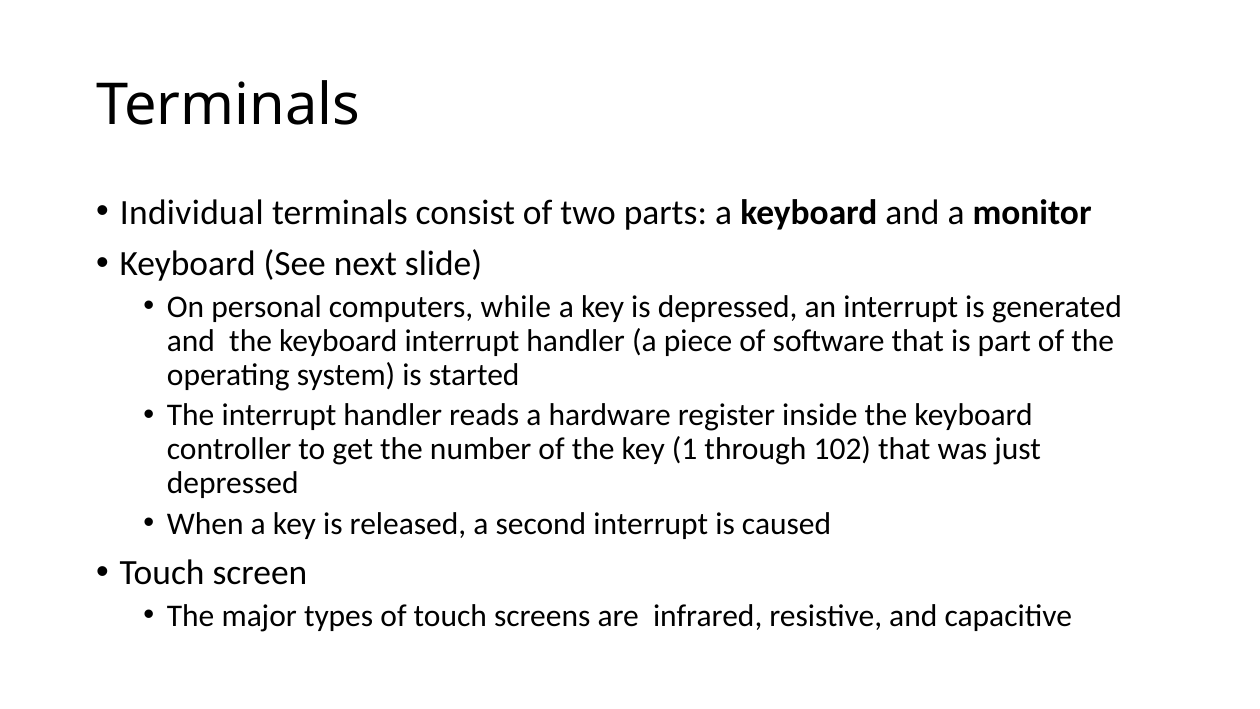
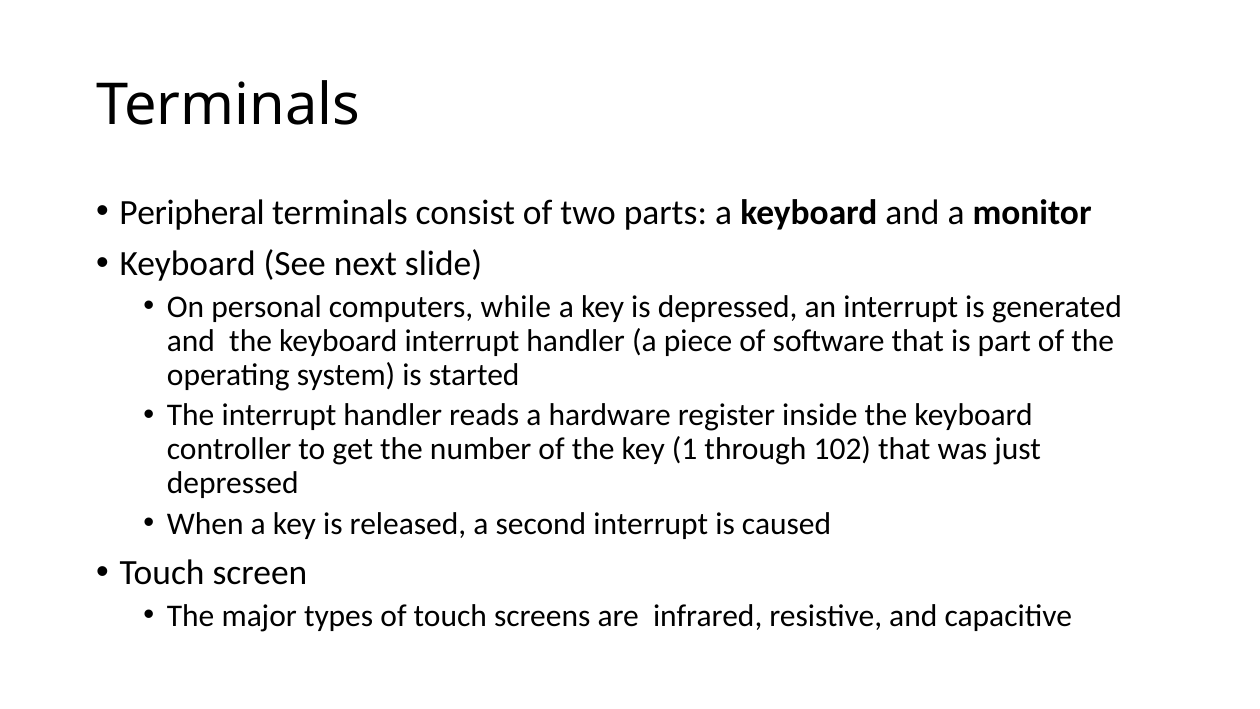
Individual: Individual -> Peripheral
